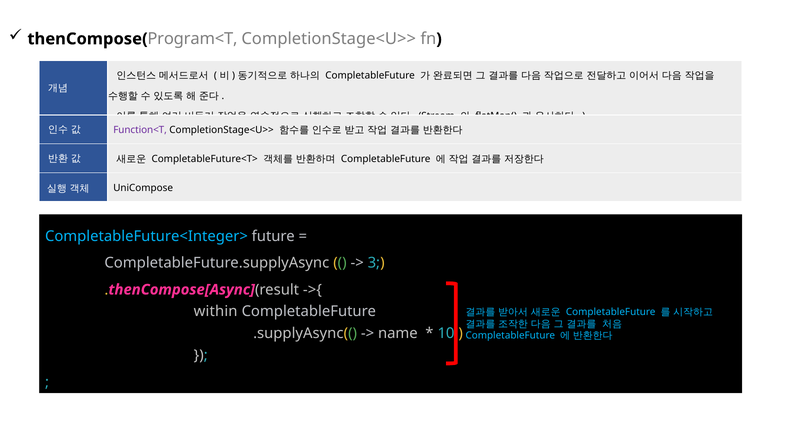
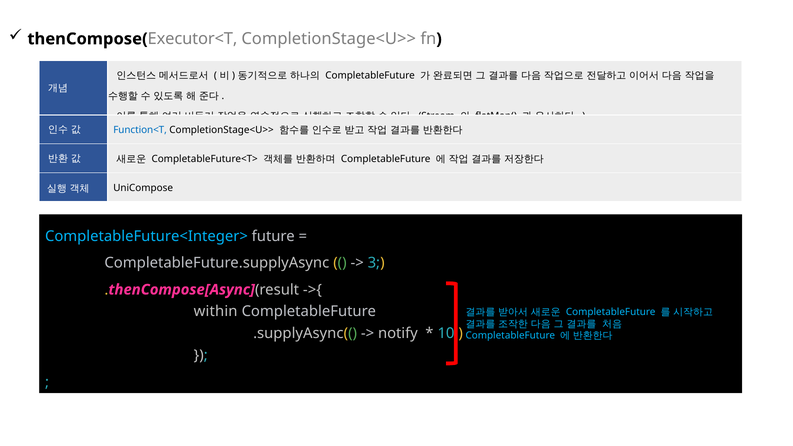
Program<T: Program<T -> Executor<T
Function<T colour: purple -> blue
name: name -> notify
